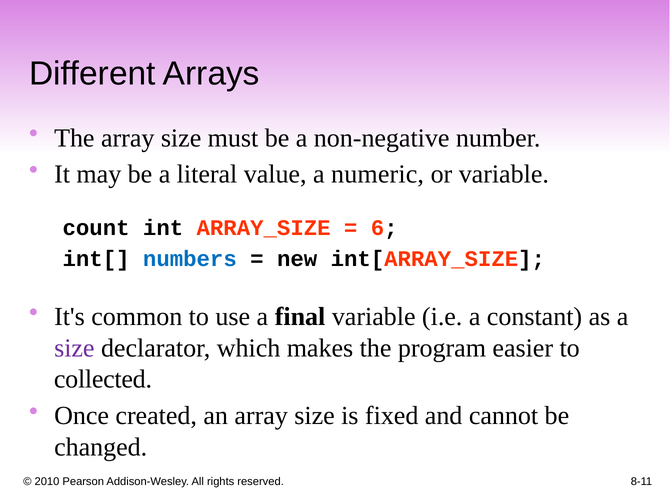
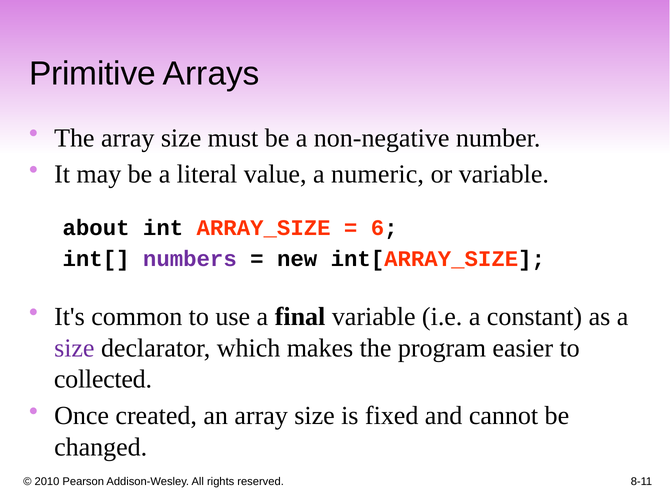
Different: Different -> Primitive
count: count -> about
numbers colour: blue -> purple
